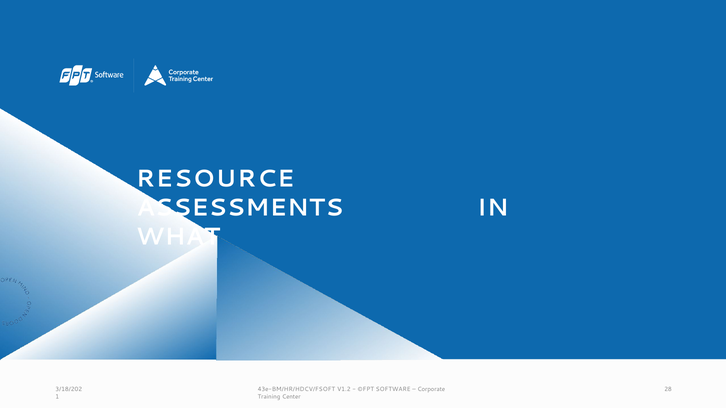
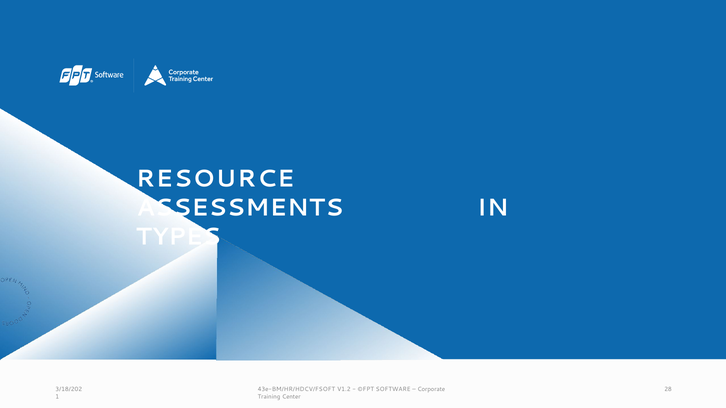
WHAT: WHAT -> TYPES
